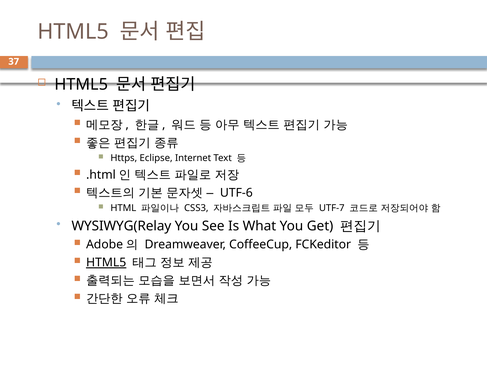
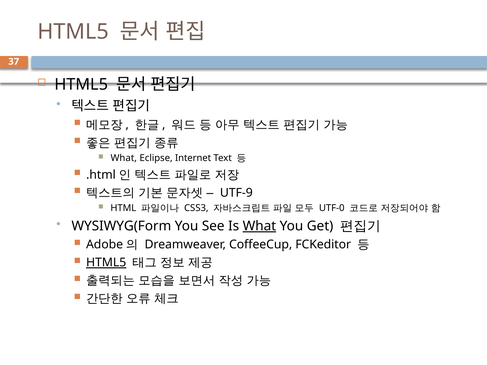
Https at (124, 158): Https -> What
UTF-6: UTF-6 -> UTF-9
UTF-7: UTF-7 -> UTF-0
WYSIWYG(Relay: WYSIWYG(Relay -> WYSIWYG(Form
What at (259, 226) underline: none -> present
